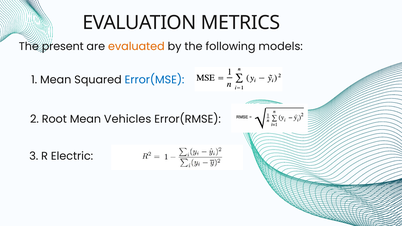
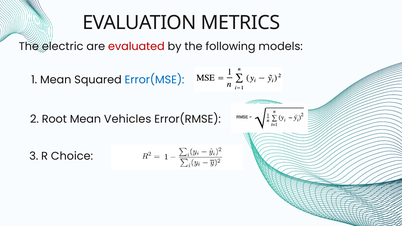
present: present -> electric
evaluated colour: orange -> red
Electric: Electric -> Choice
